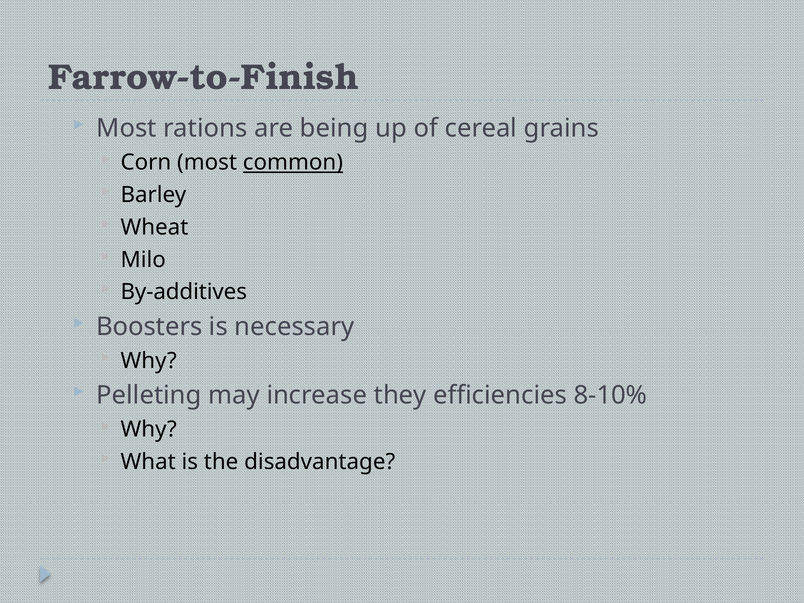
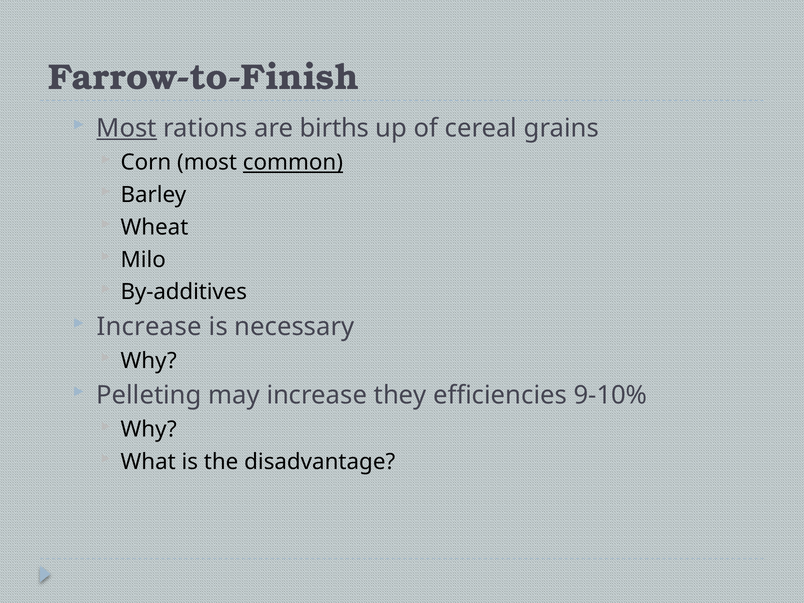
Most at (127, 128) underline: none -> present
being: being -> births
Boosters at (149, 327): Boosters -> Increase
8-10%: 8-10% -> 9-10%
